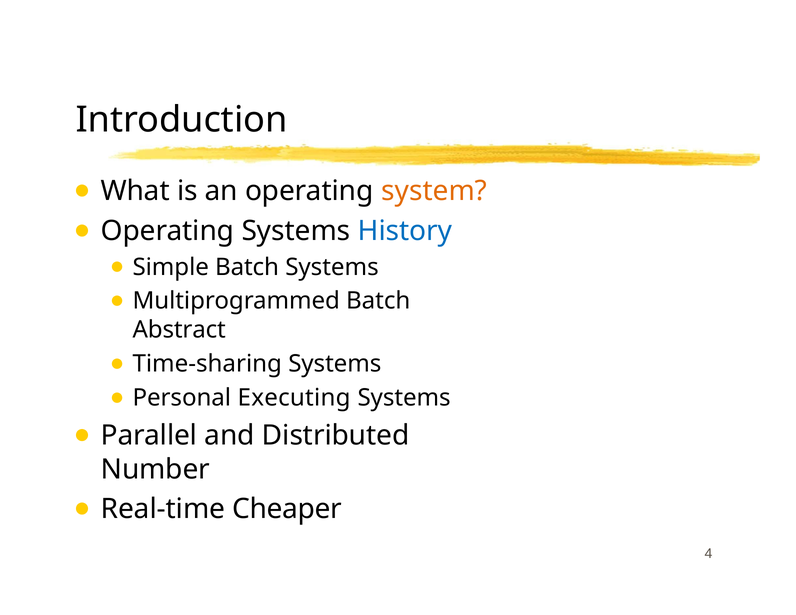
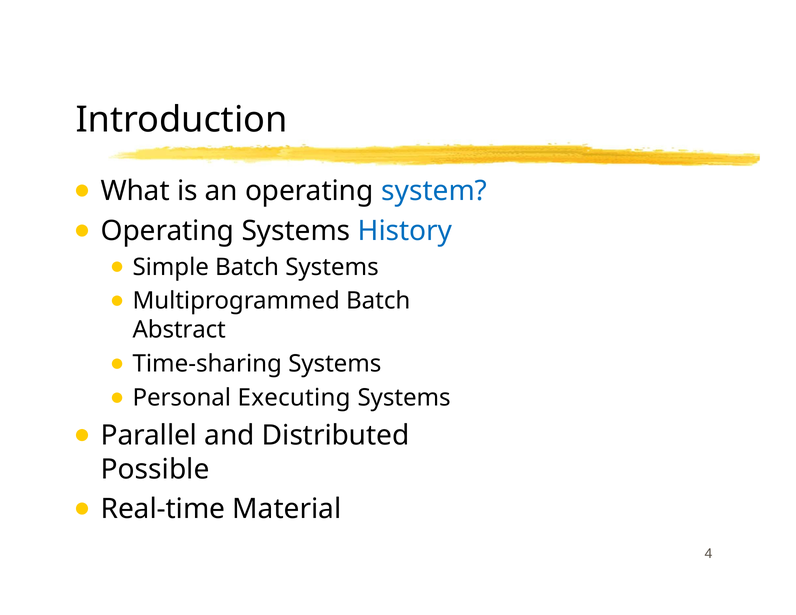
system colour: orange -> blue
Number: Number -> Possible
Cheaper: Cheaper -> Material
